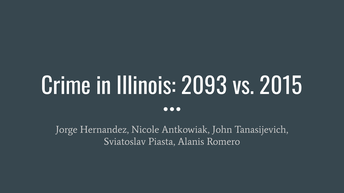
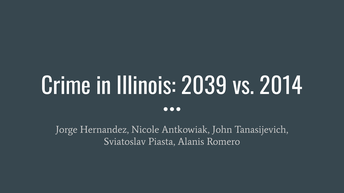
2093: 2093 -> 2039
2015: 2015 -> 2014
